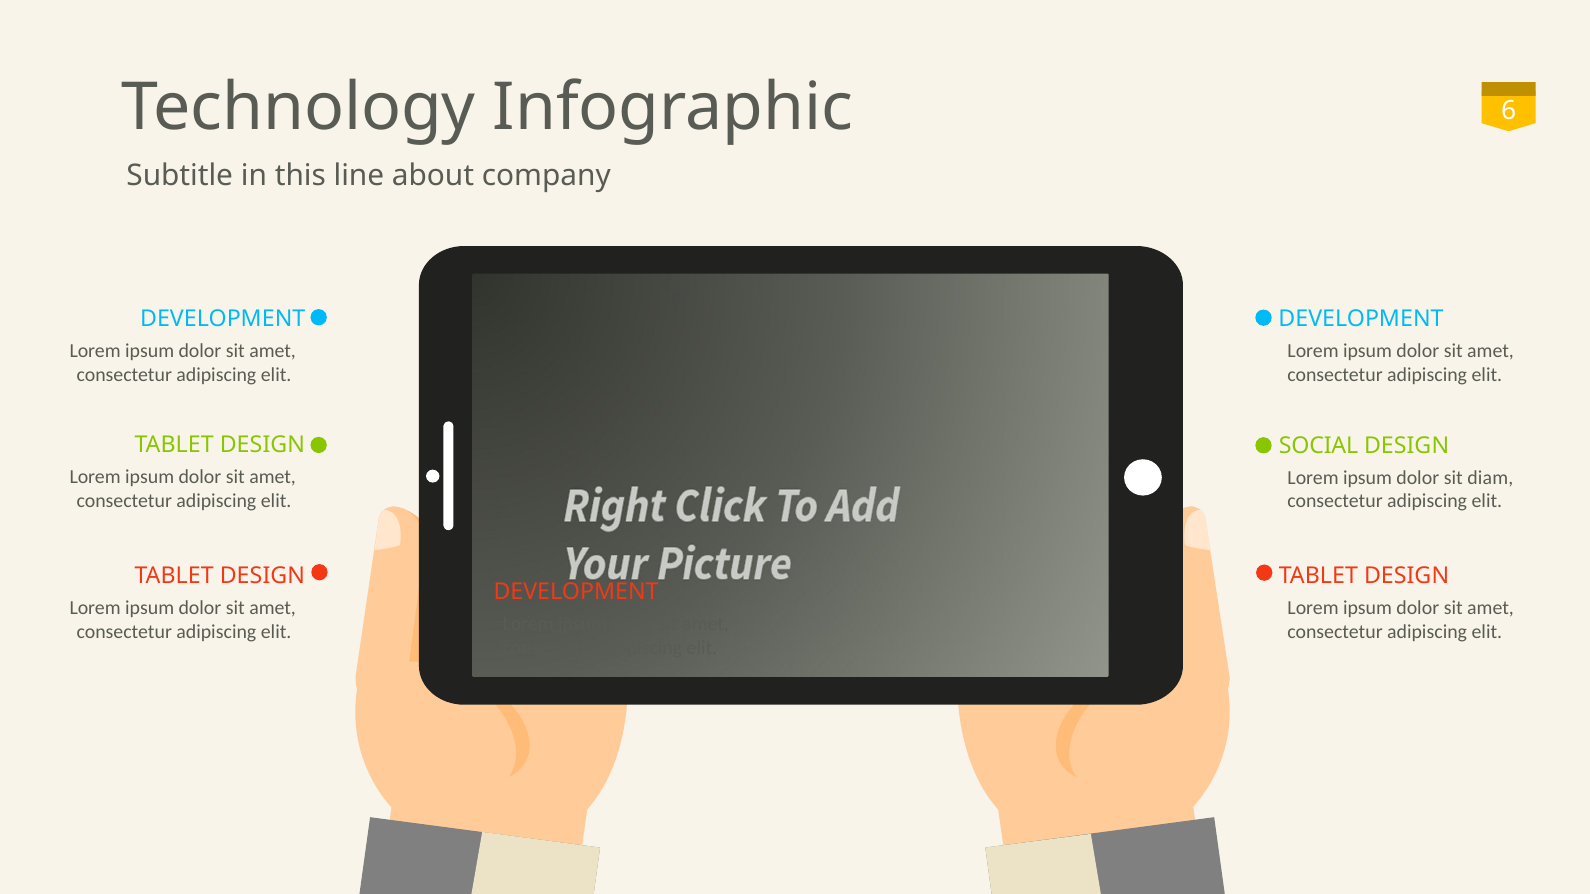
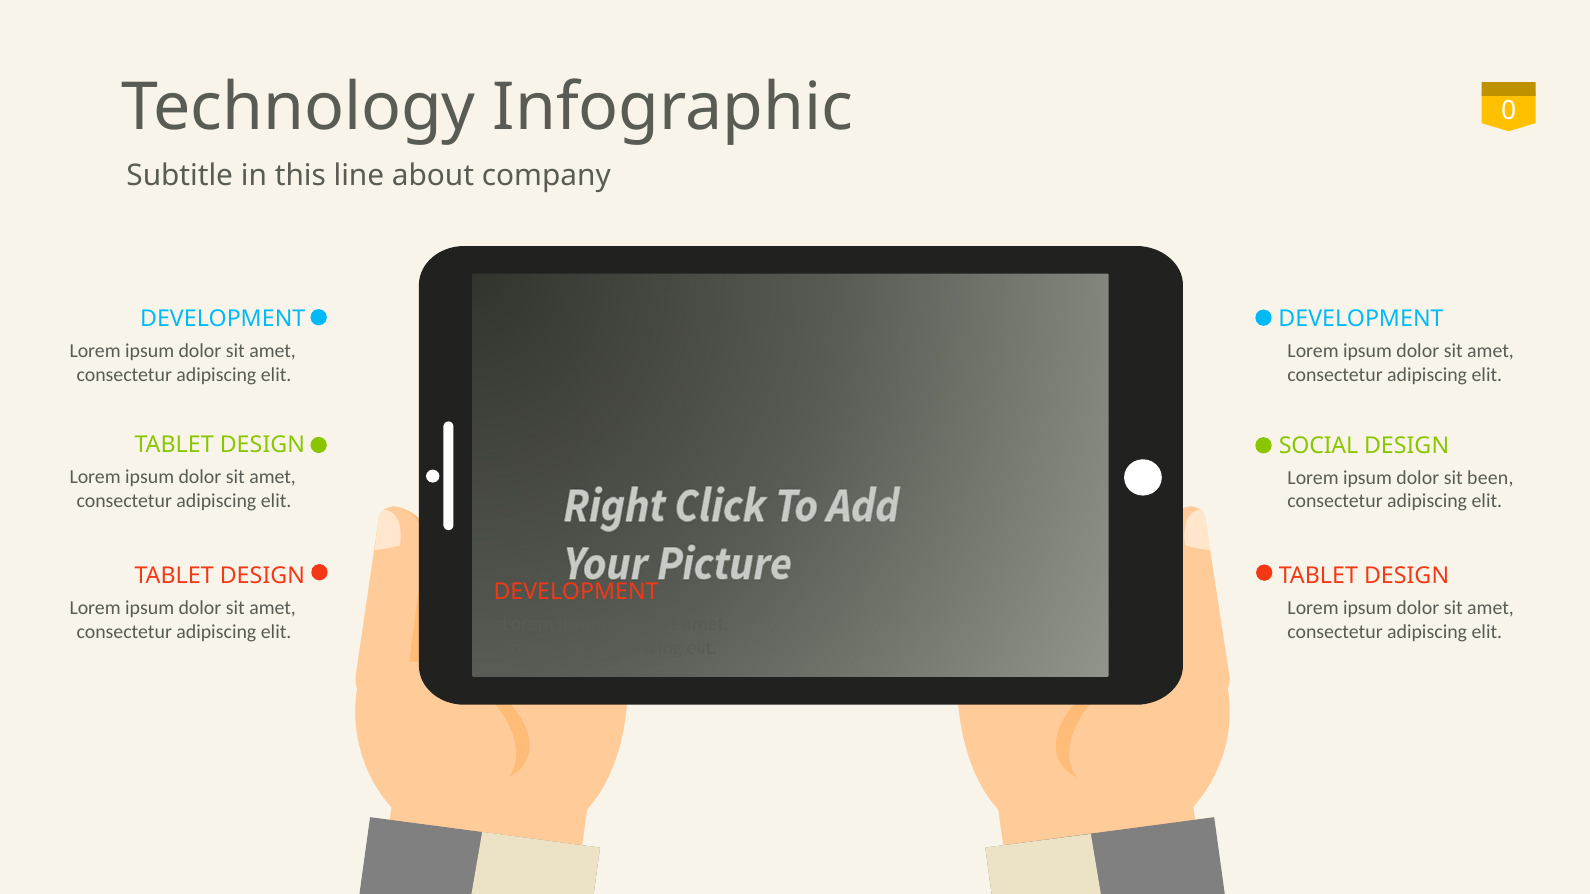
6: 6 -> 0
diam: diam -> been
